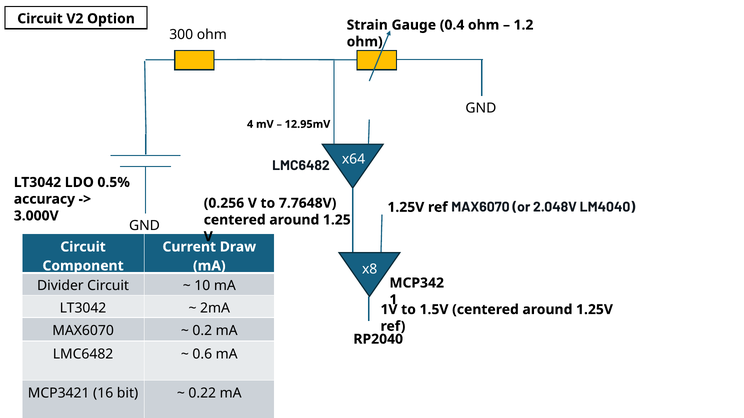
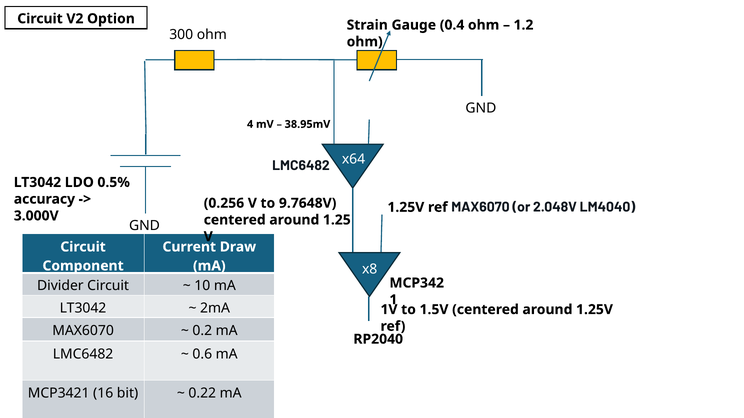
12.95mV: 12.95mV -> 38.95mV
7.7648V: 7.7648V -> 9.7648V
